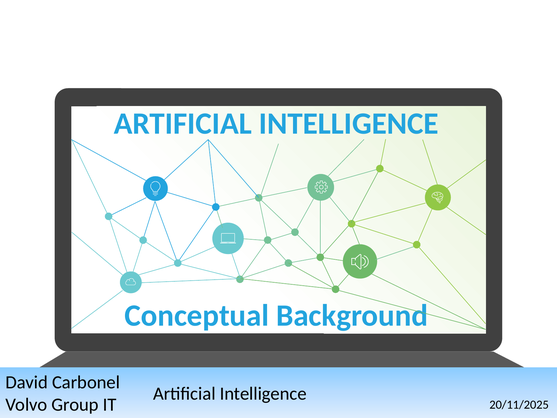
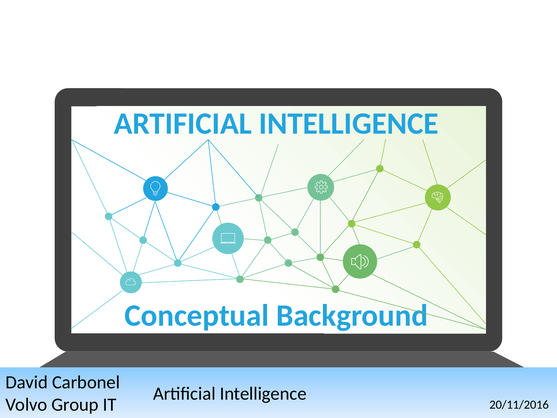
20/11/2025: 20/11/2025 -> 20/11/2016
